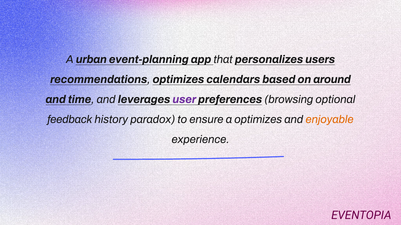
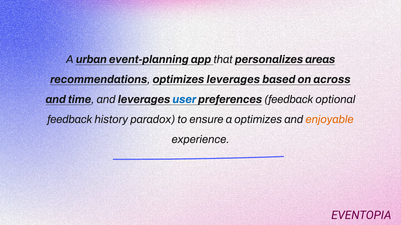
users: users -> areas
optimizes calendars: calendars -> leverages
around: around -> across
user colour: purple -> blue
preferences browsing: browsing -> feedback
